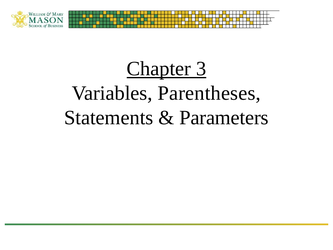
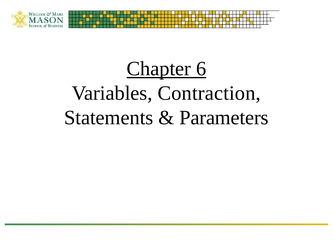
3: 3 -> 6
Parentheses: Parentheses -> Contraction
